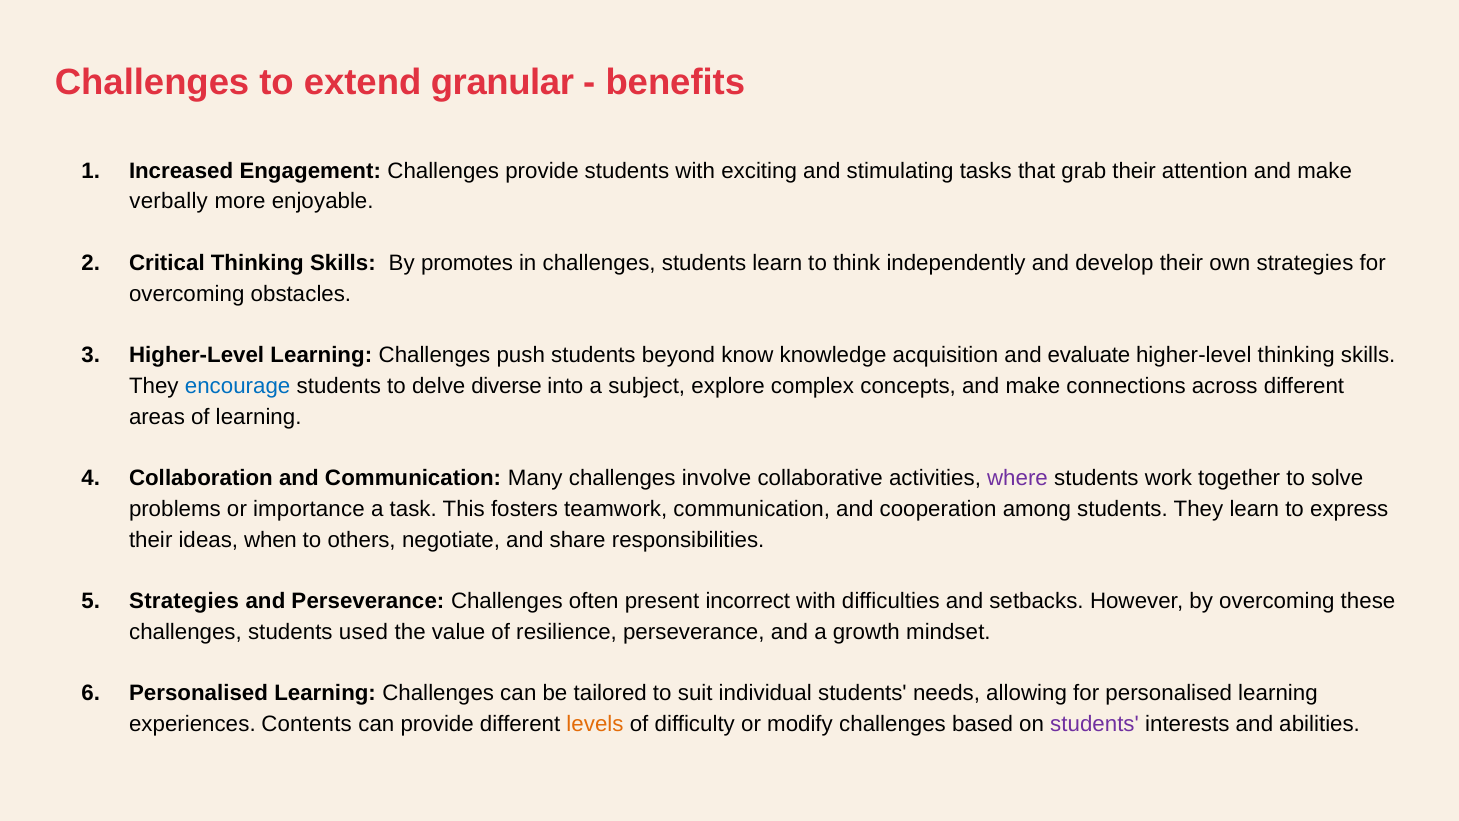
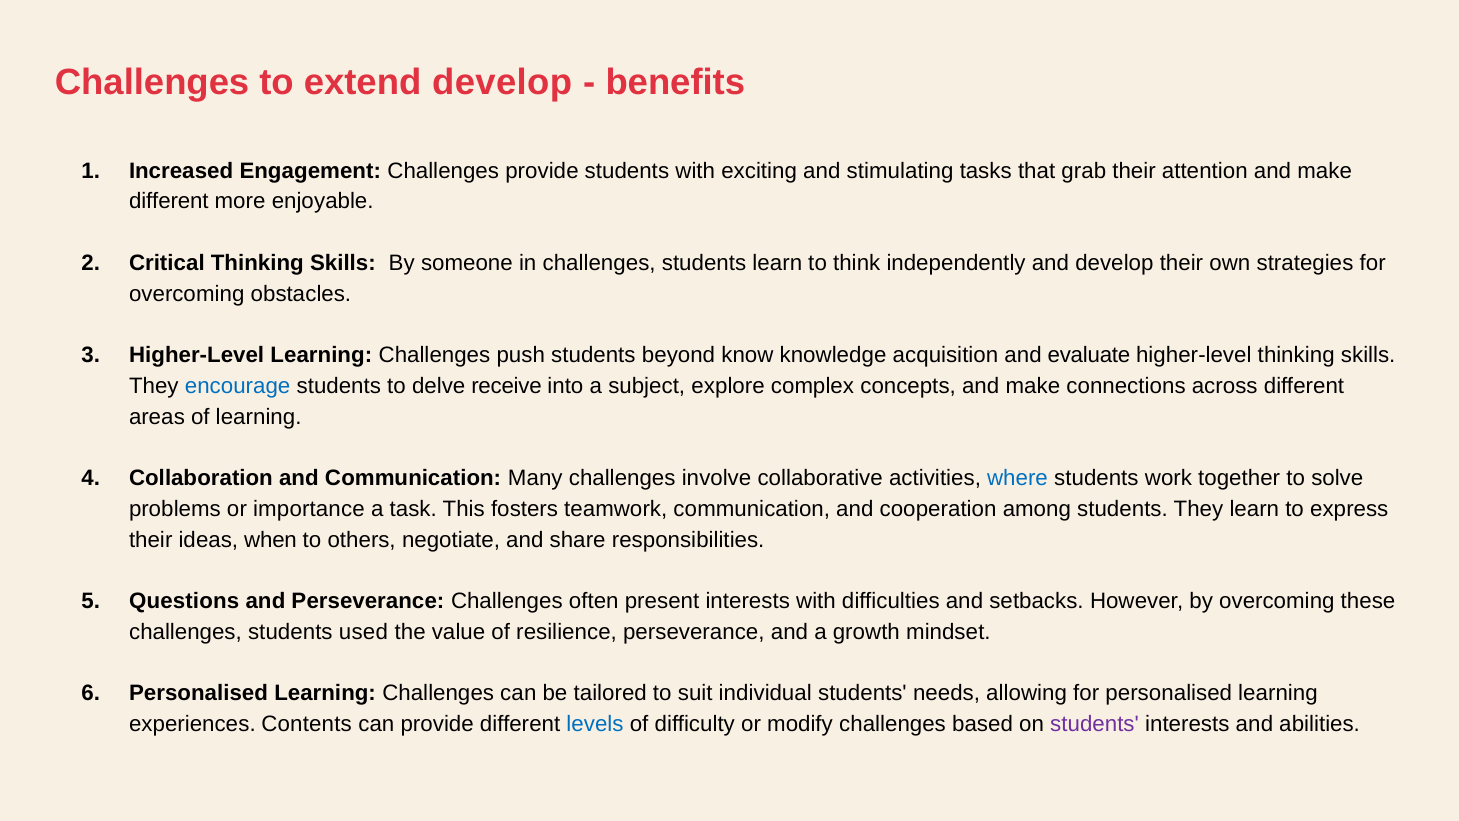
extend granular: granular -> develop
verbally at (169, 202): verbally -> different
promotes: promotes -> someone
diverse: diverse -> receive
where colour: purple -> blue
Strategies at (184, 601): Strategies -> Questions
present incorrect: incorrect -> interests
levels colour: orange -> blue
